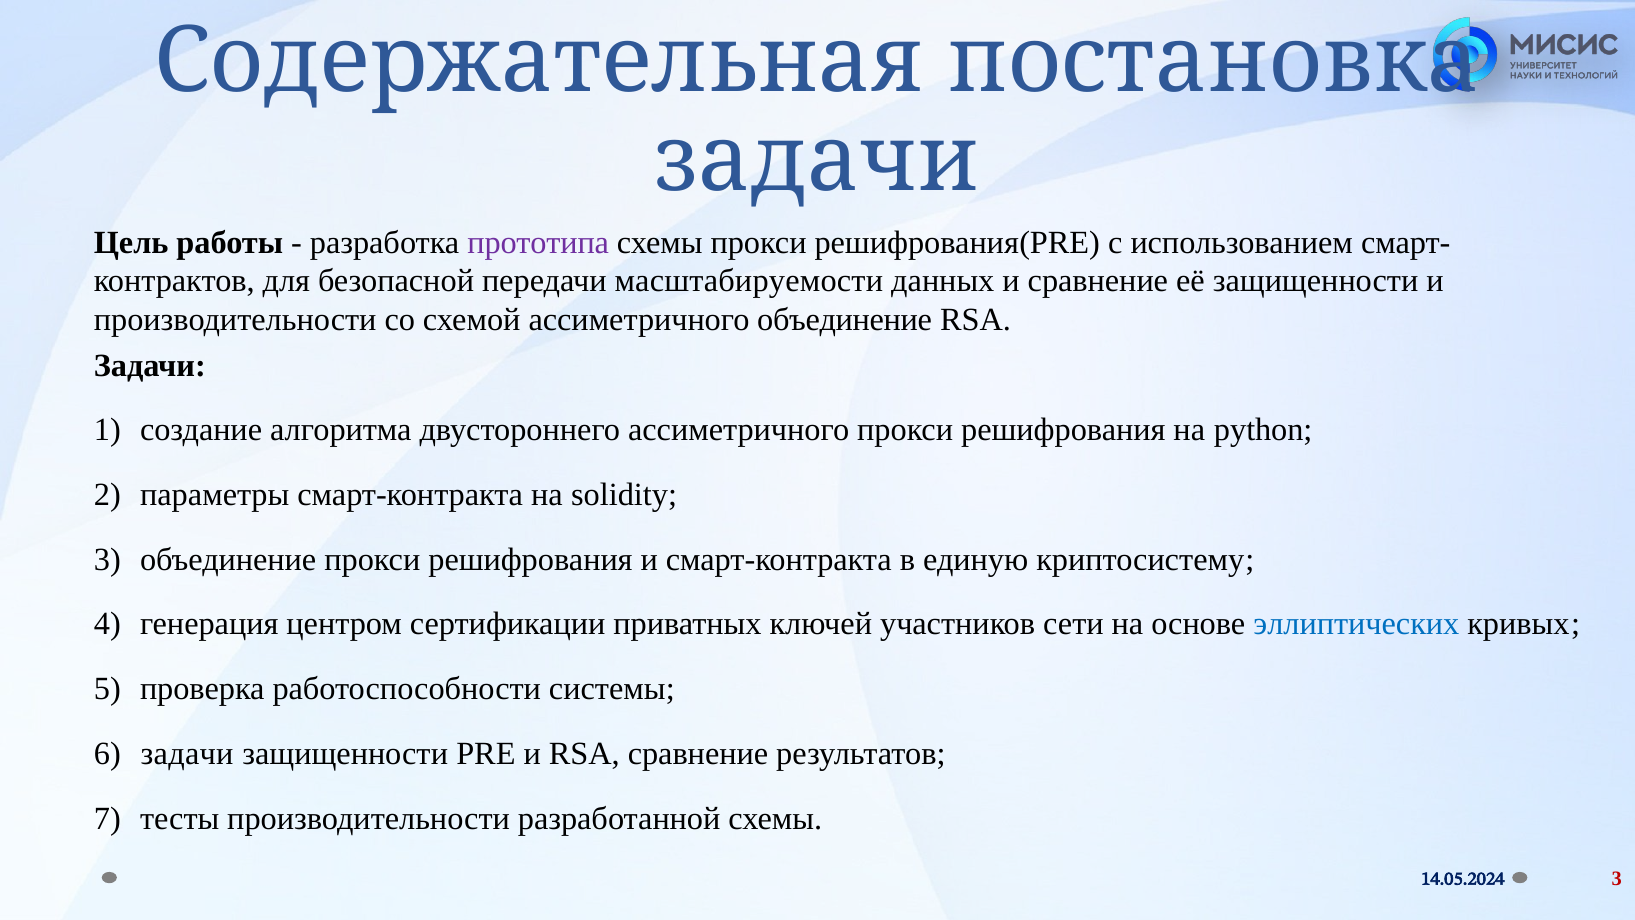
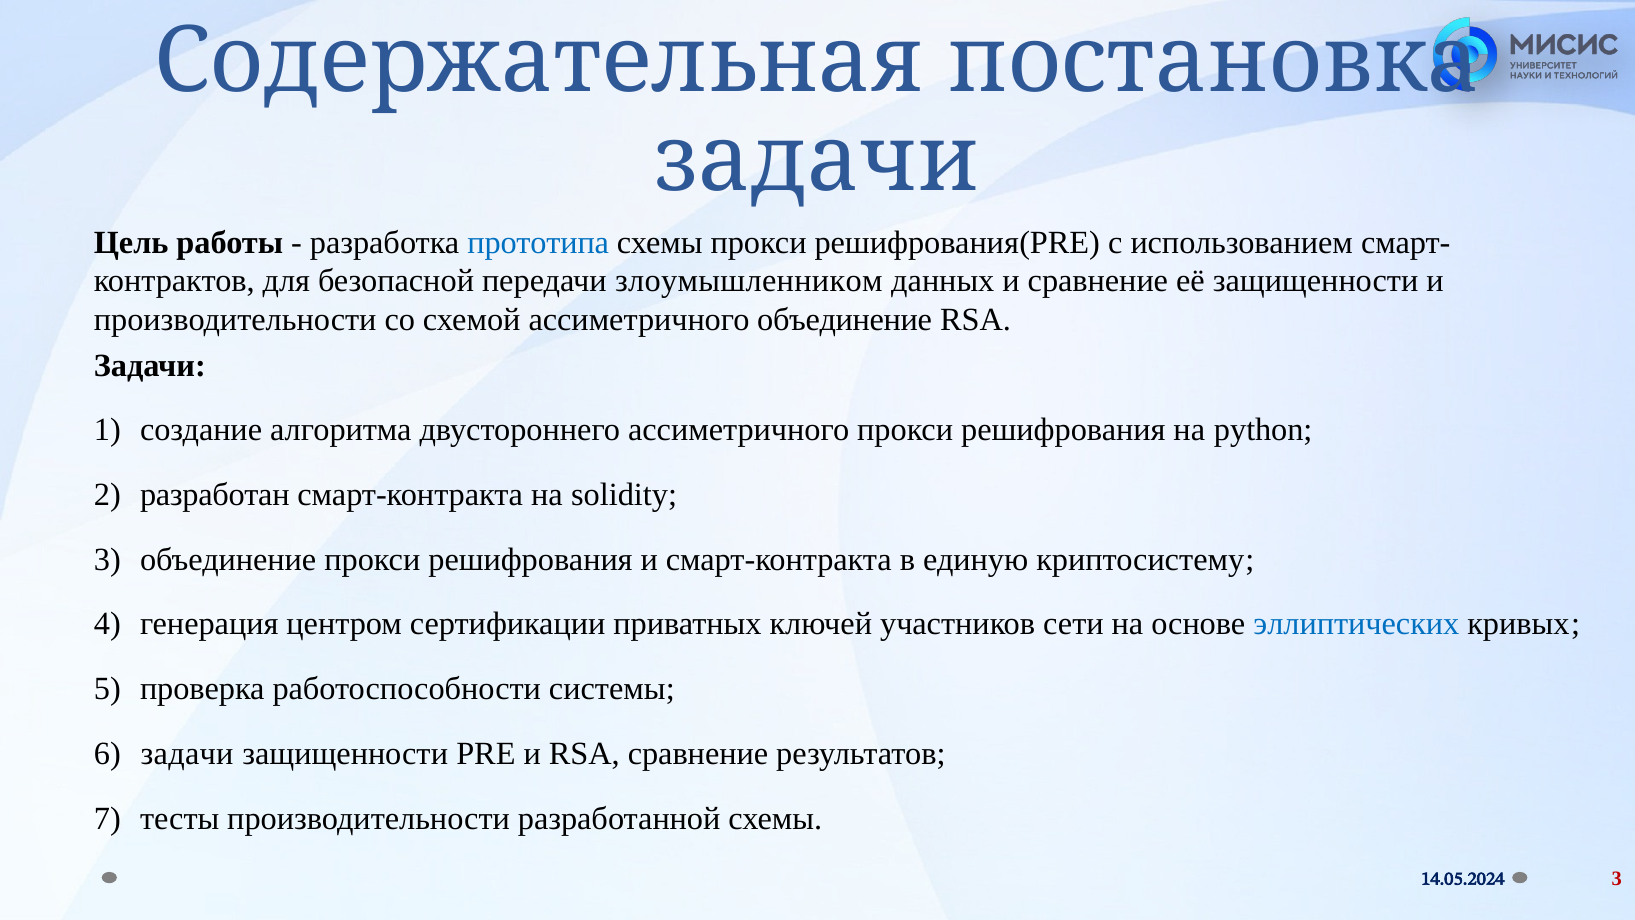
прототипа colour: purple -> blue
масштабируемости: масштабируемости -> злоумышленником
параметры: параметры -> разработан
